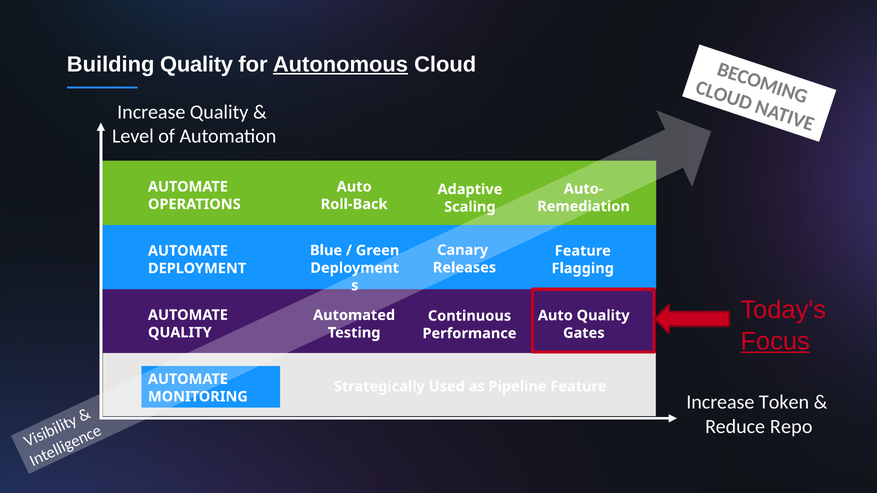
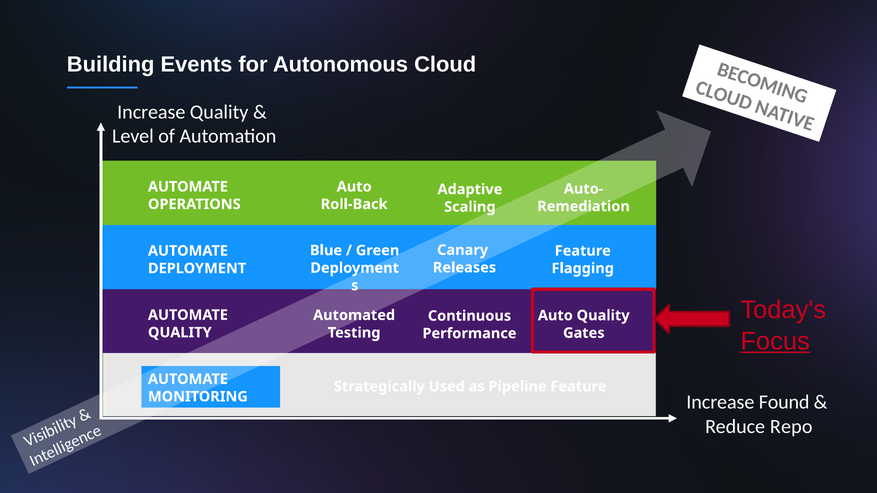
Building Quality: Quality -> Events
Autonomous underline: present -> none
Token: Token -> Found
